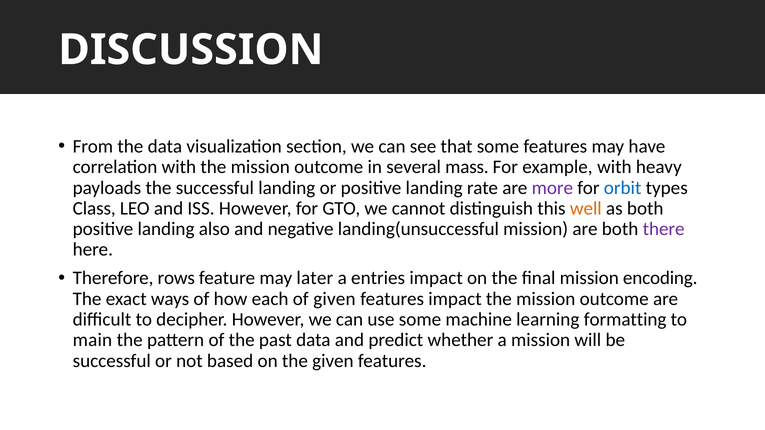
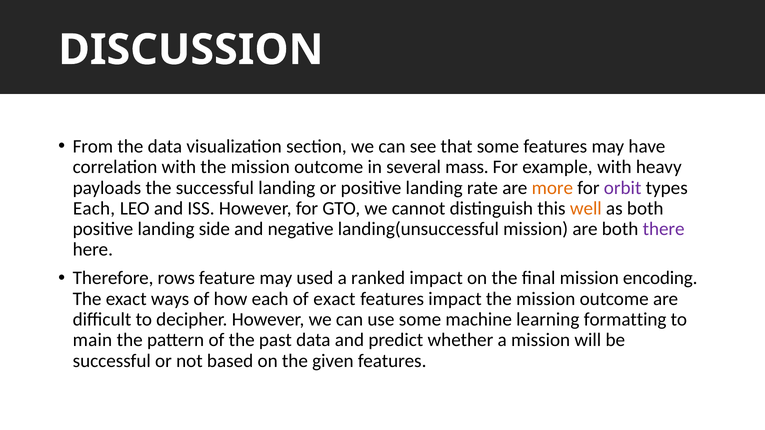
more colour: purple -> orange
orbit colour: blue -> purple
Class at (94, 208): Class -> Each
also: also -> side
later: later -> used
entries: entries -> ranked
of given: given -> exact
